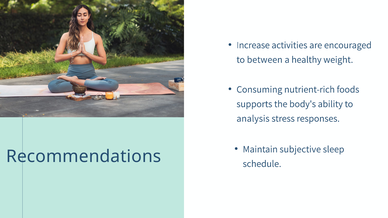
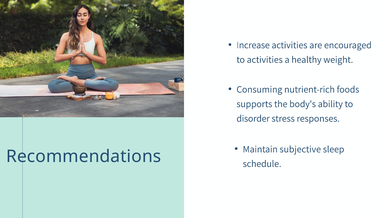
to between: between -> activities
analysis: analysis -> disorder
